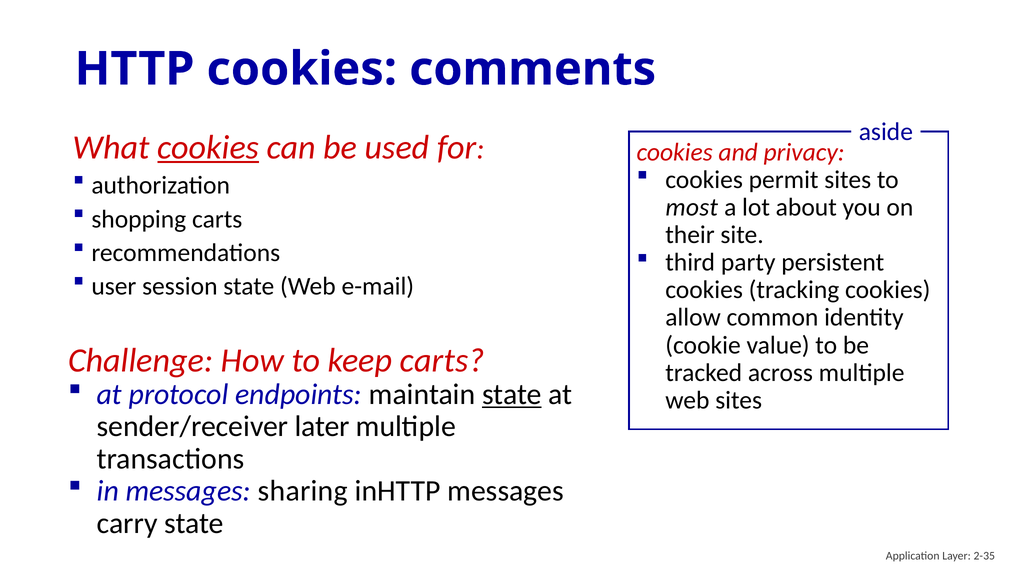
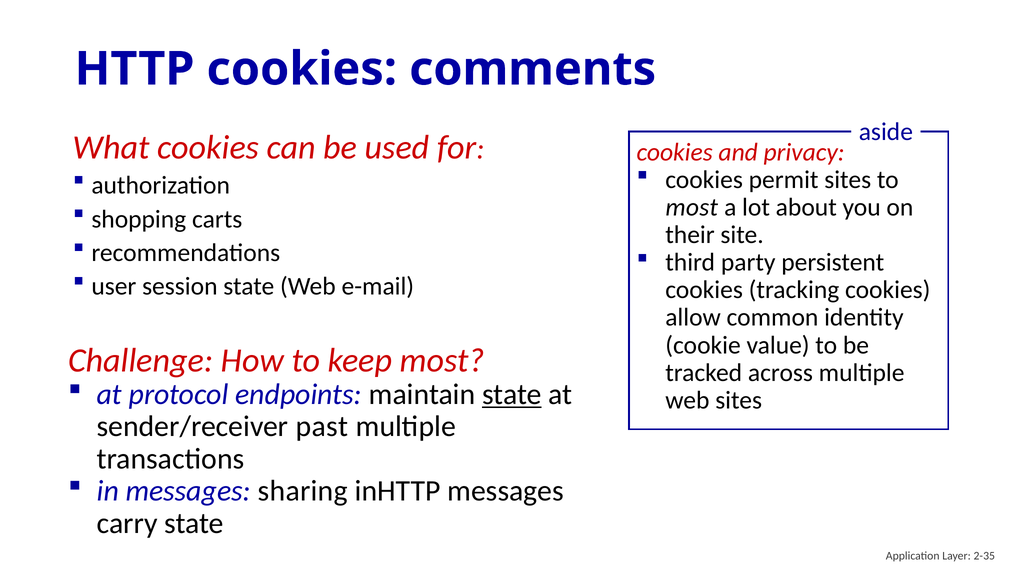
cookies at (208, 147) underline: present -> none
keep carts: carts -> most
later: later -> past
